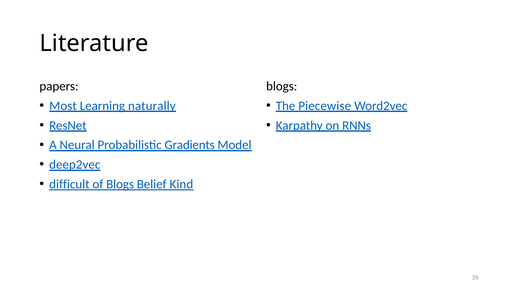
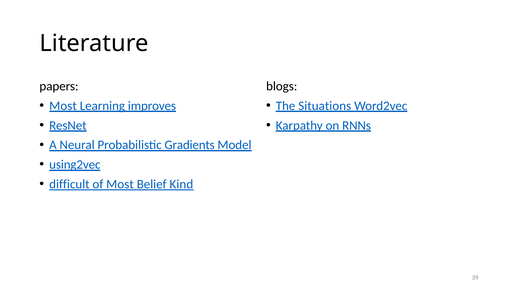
naturally: naturally -> improves
Piecewise: Piecewise -> Situations
deep2vec: deep2vec -> using2vec
of Blogs: Blogs -> Most
